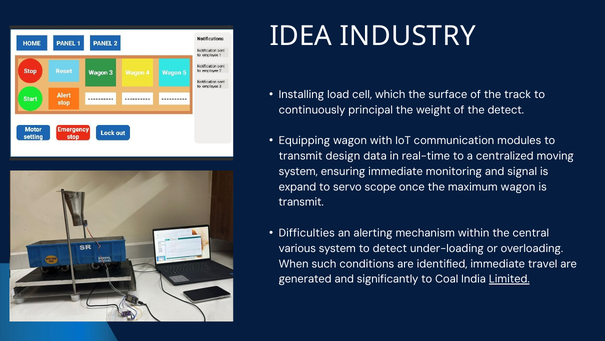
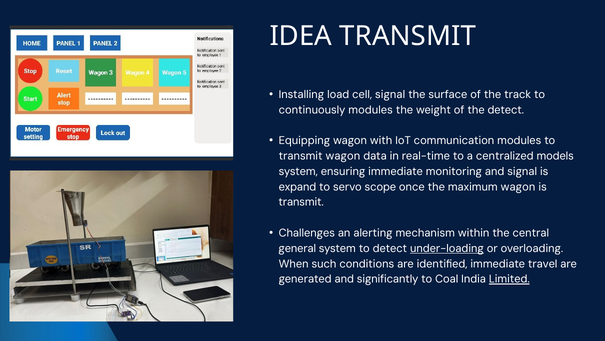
IDEA INDUSTRY: INDUSTRY -> TRANSMIT
cell which: which -> signal
continuously principal: principal -> modules
transmit design: design -> wagon
moving: moving -> models
Difficulties: Difficulties -> Challenges
various: various -> general
under-loading underline: none -> present
